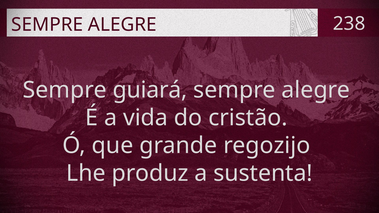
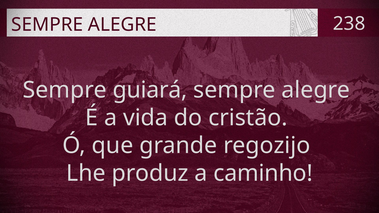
sustenta: sustenta -> caminho
